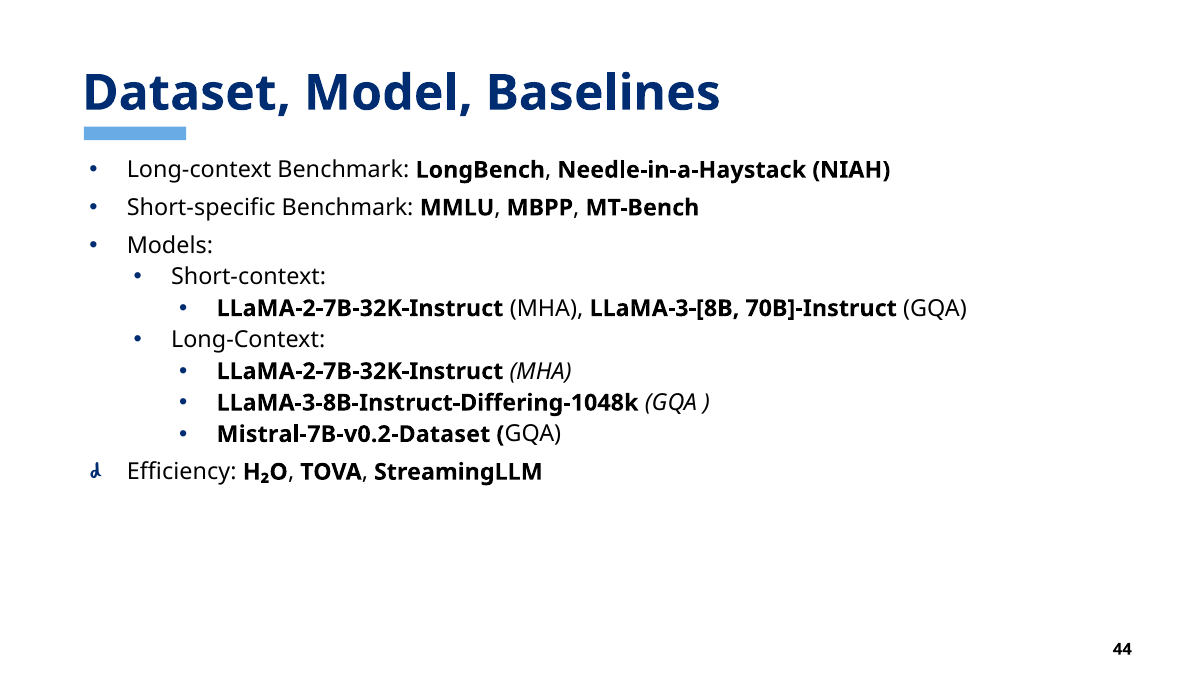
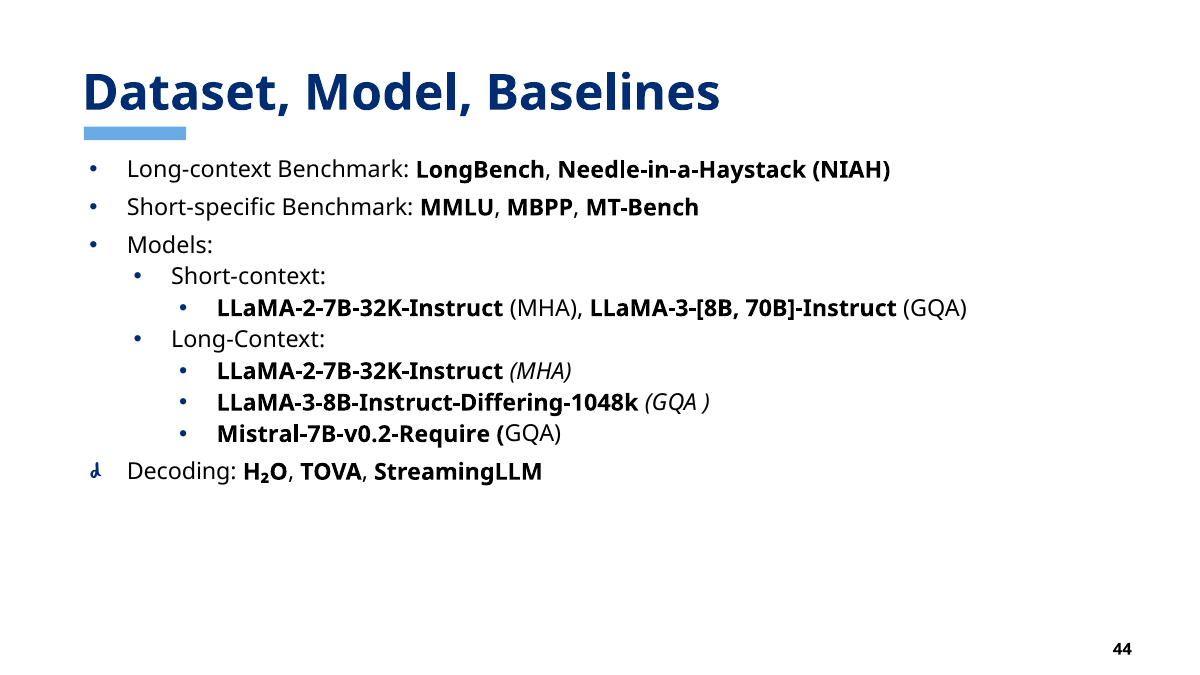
Mistral-7B-v0.2-Dataset: Mistral-7B-v0.2-Dataset -> Mistral-7B-v0.2-Require
Efficiency: Efficiency -> Decoding
